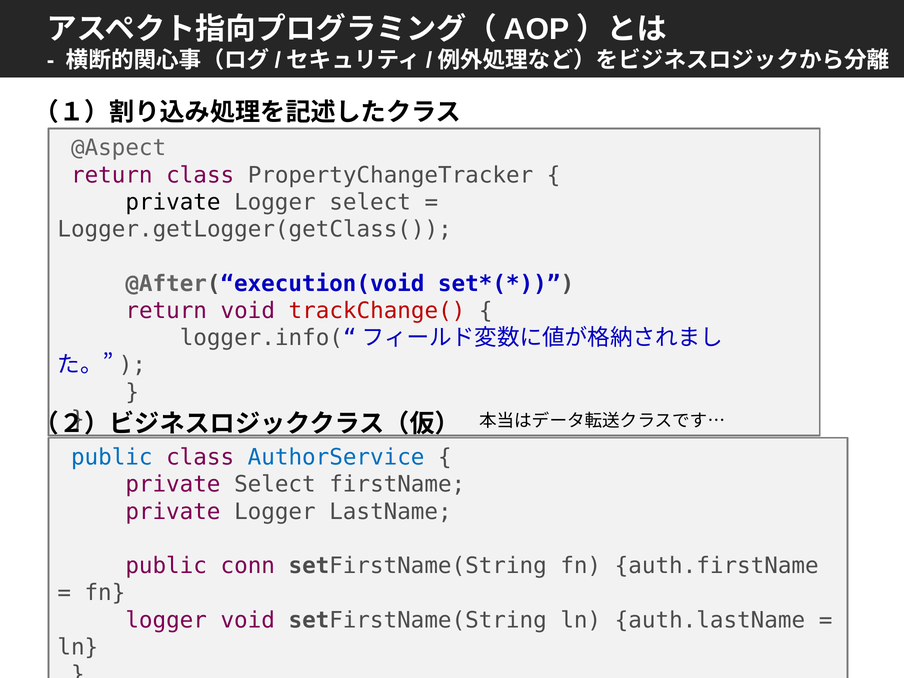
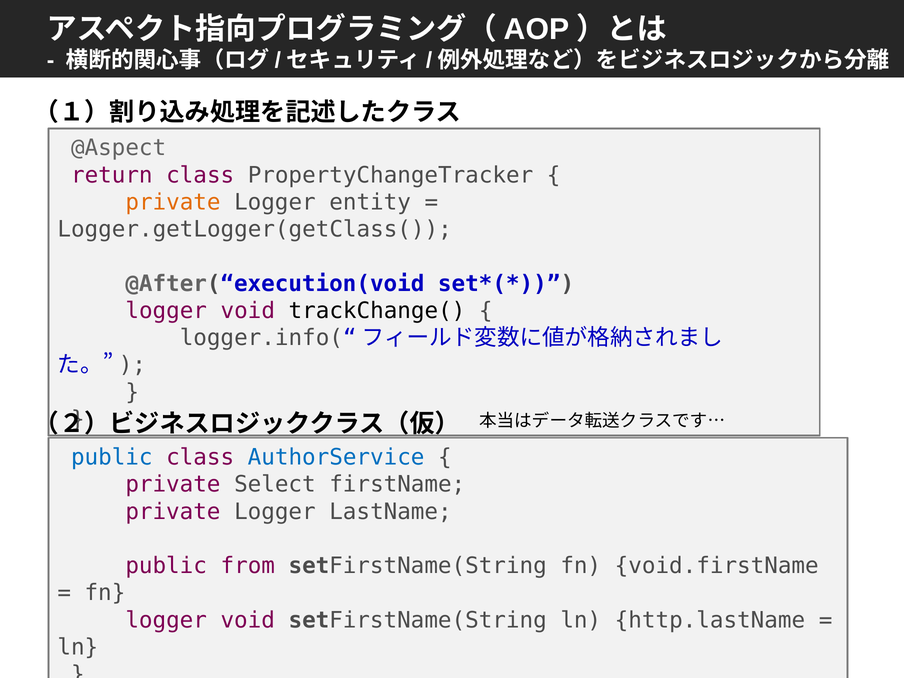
private at (173, 202) colour: black -> orange
Logger select: select -> entity
return at (166, 311): return -> logger
trackChange( colour: red -> black
conn: conn -> from
auth.firstName: auth.firstName -> void.firstName
auth.lastName: auth.lastName -> http.lastName
